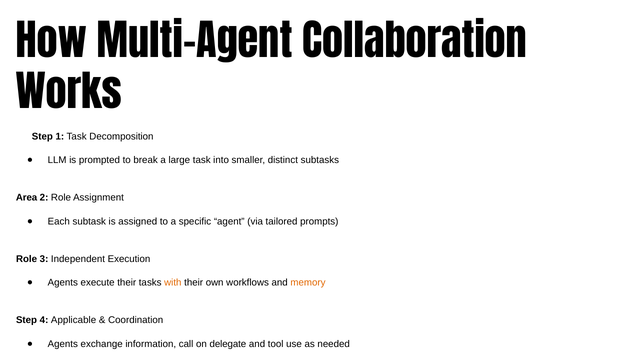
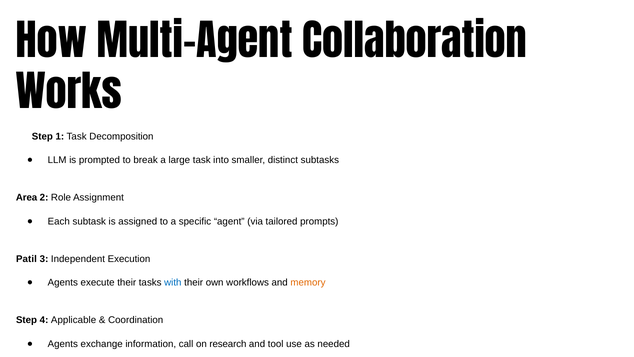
Role at (27, 259): Role -> Patil
with colour: orange -> blue
delegate: delegate -> research
